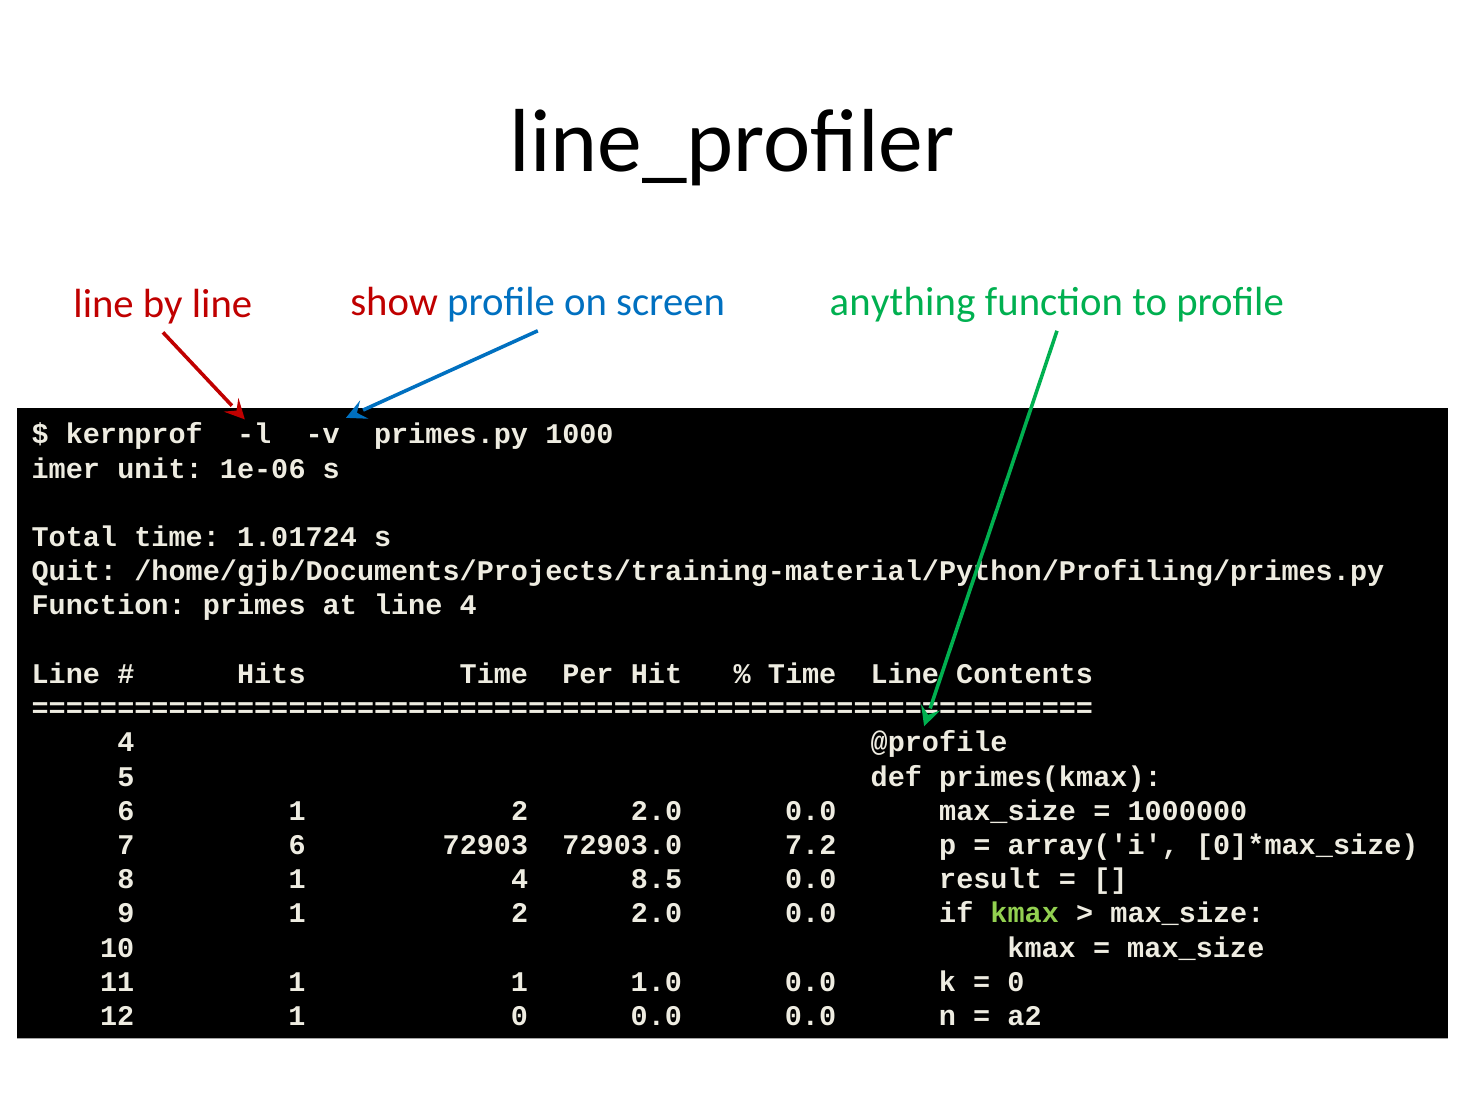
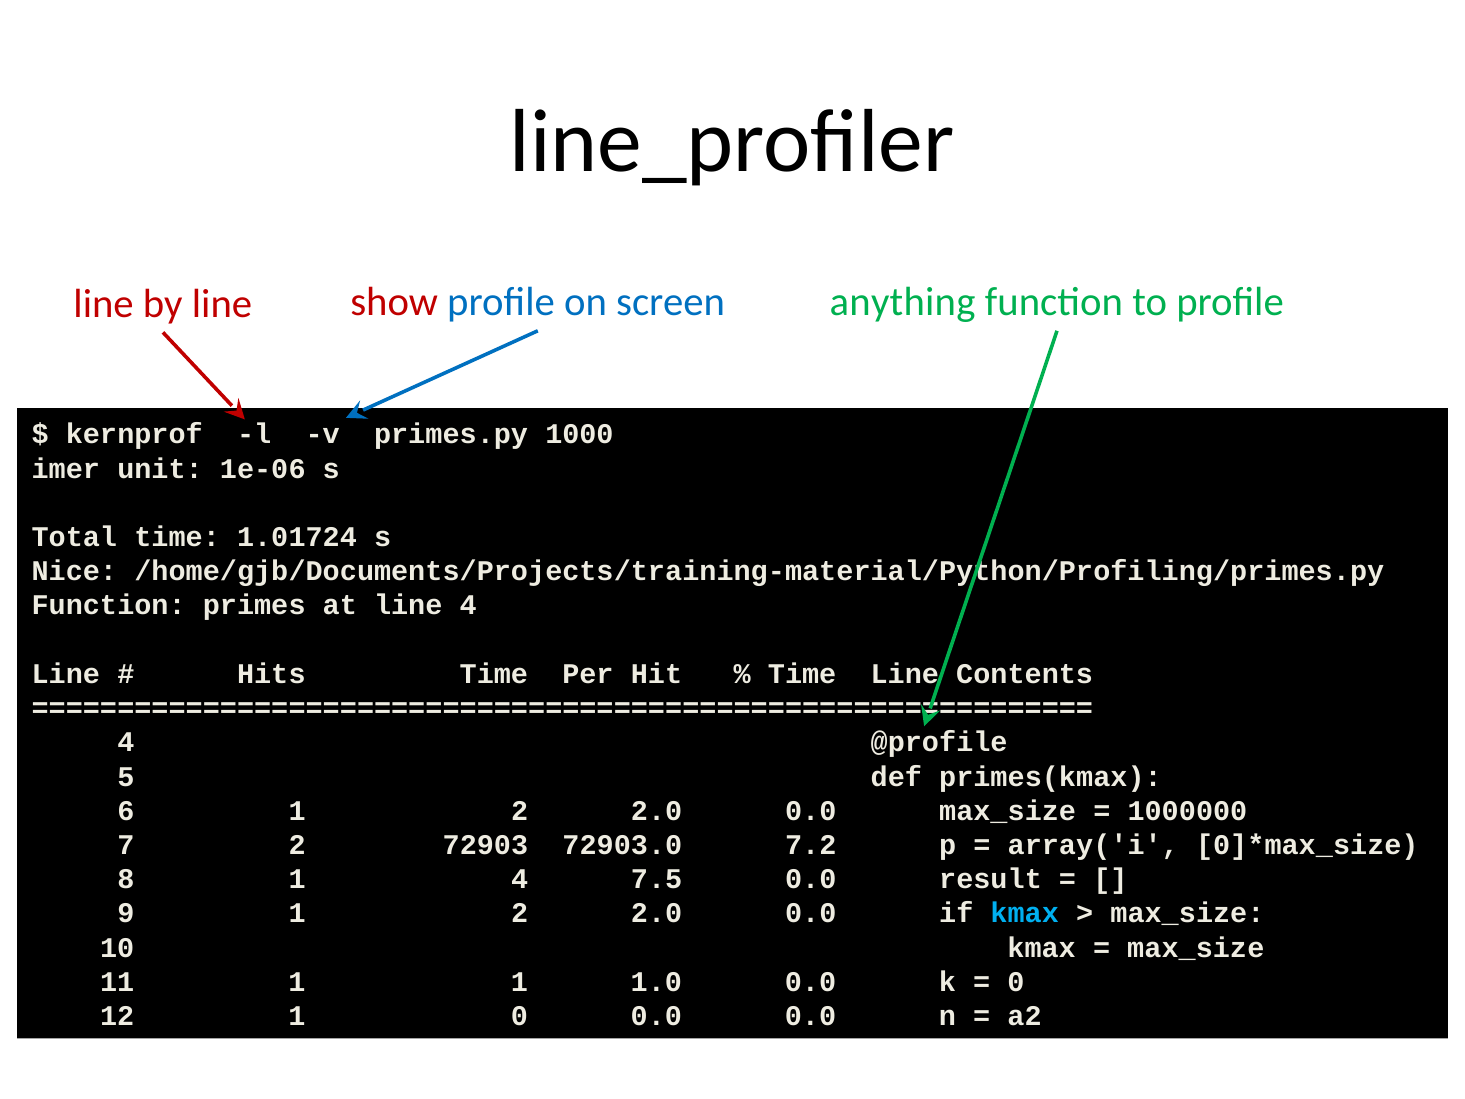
Quit: Quit -> Nice
7 6: 6 -> 2
8.5: 8.5 -> 7.5
kmax at (1025, 913) colour: light green -> light blue
